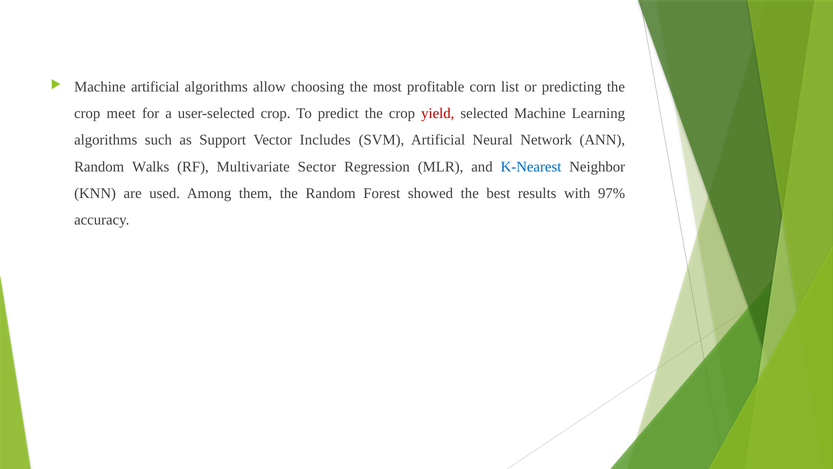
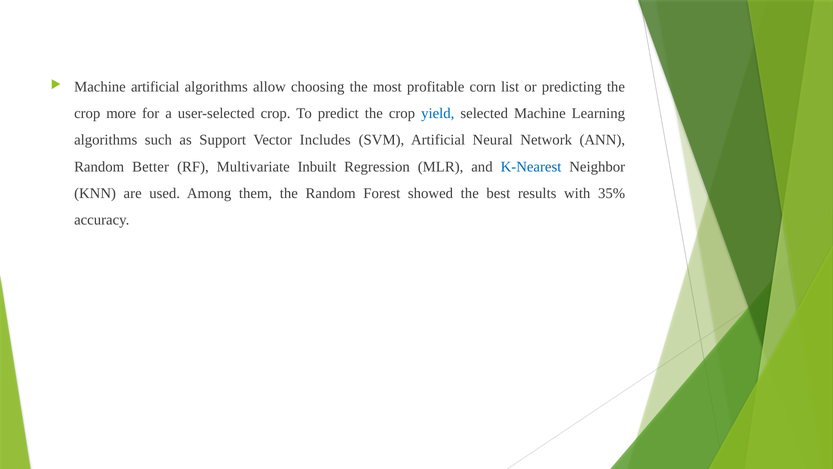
meet: meet -> more
yield colour: red -> blue
Walks: Walks -> Better
Sector: Sector -> Inbuilt
97%: 97% -> 35%
